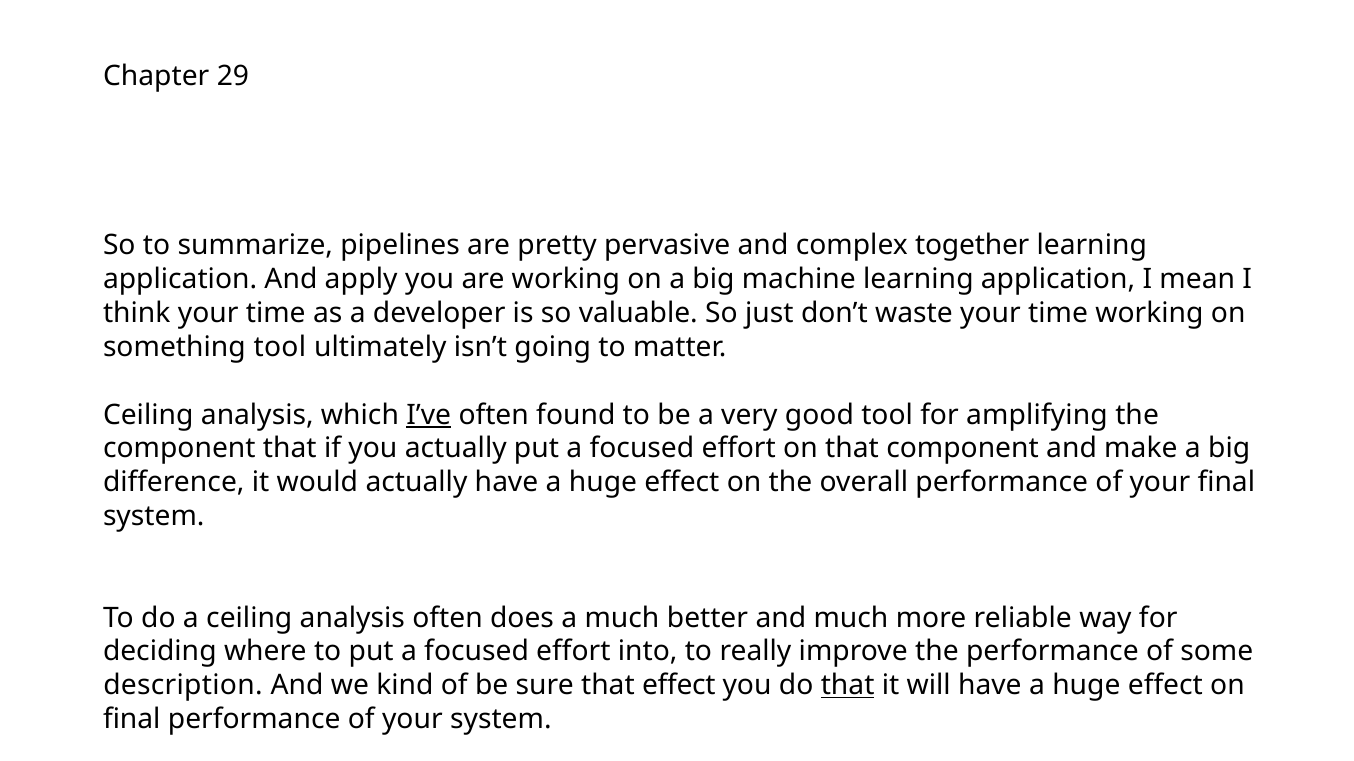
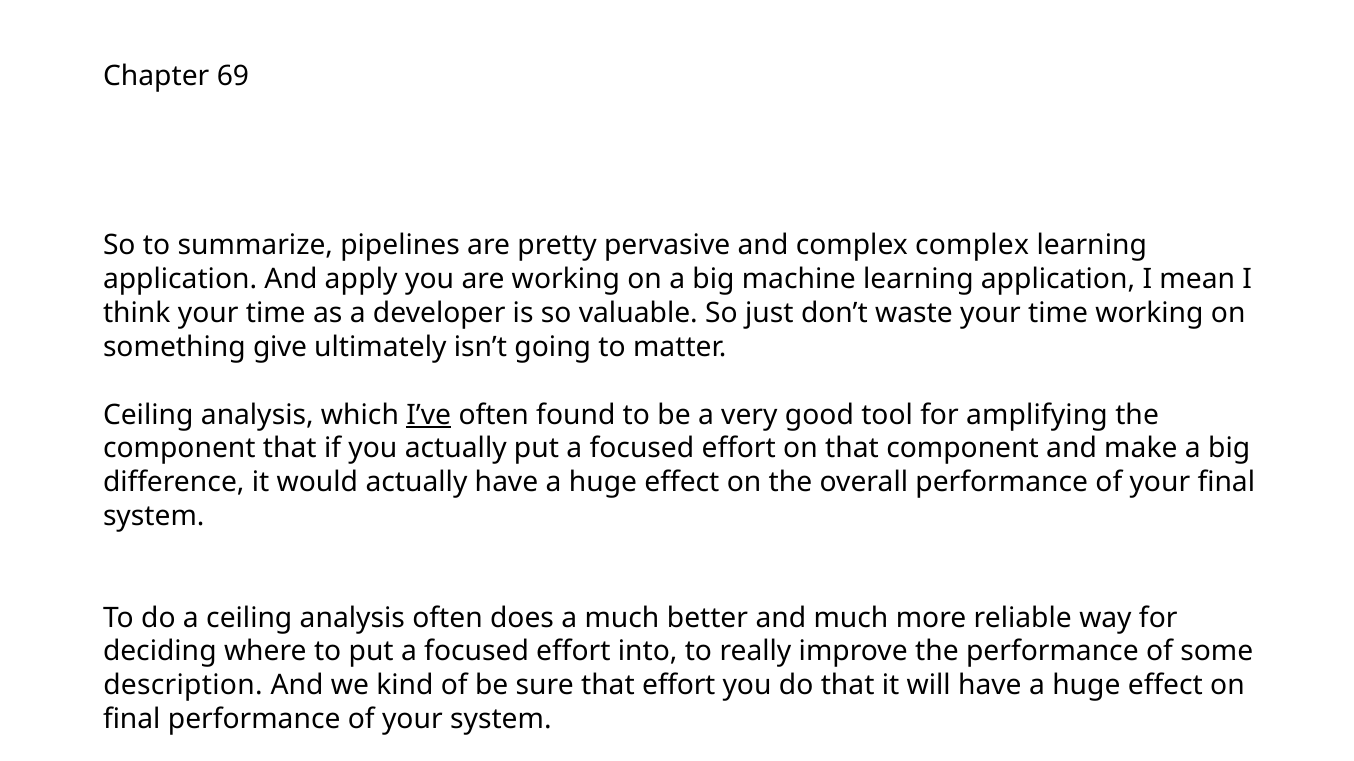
29: 29 -> 69
complex together: together -> complex
something tool: tool -> give
that effect: effect -> effort
that at (848, 686) underline: present -> none
